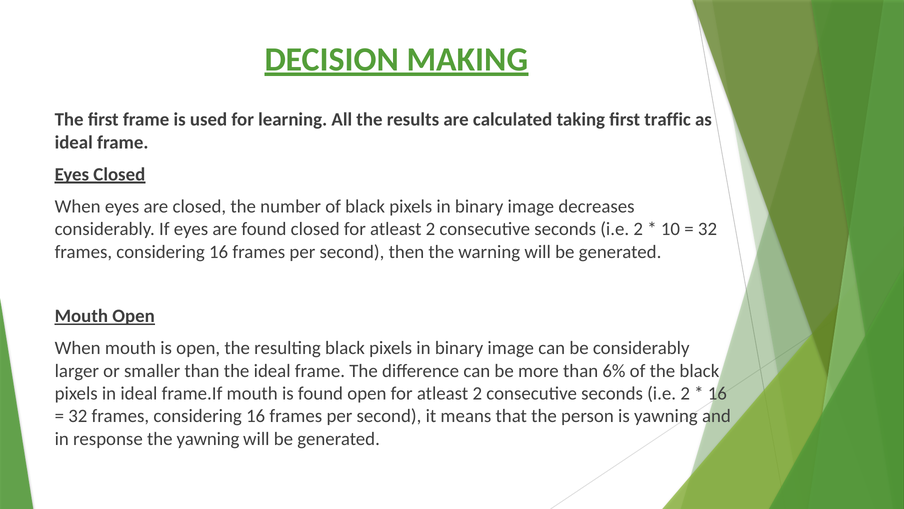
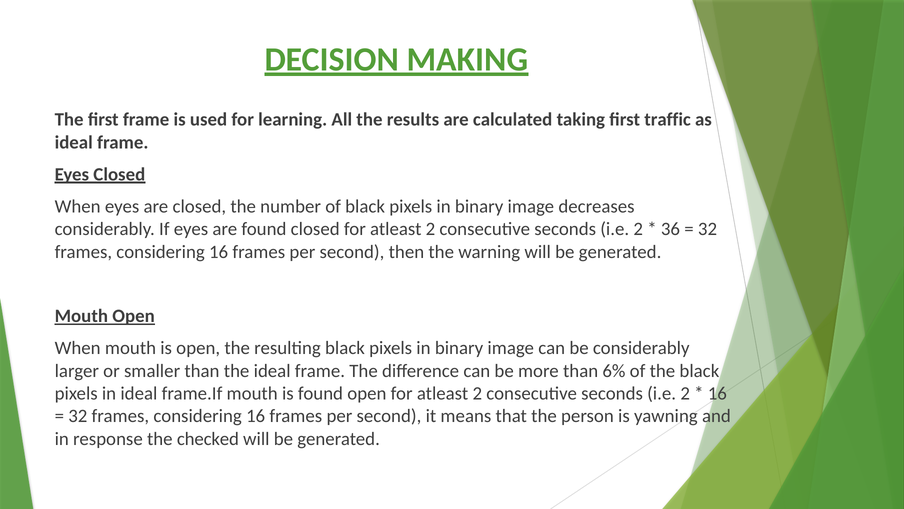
10: 10 -> 36
the yawning: yawning -> checked
